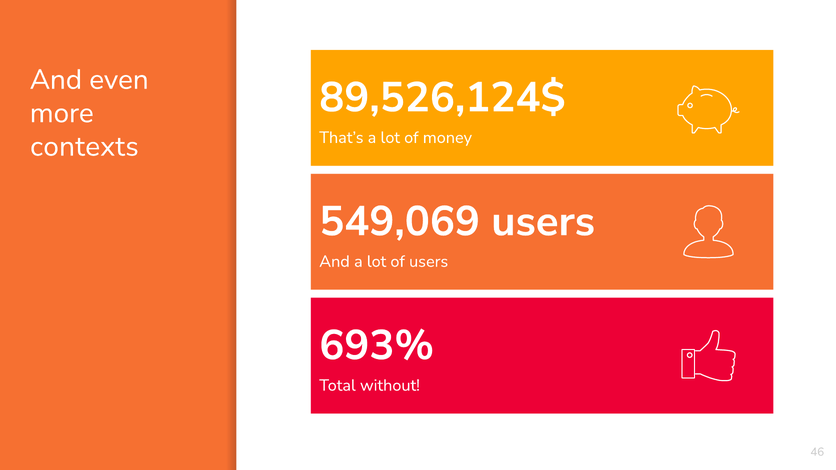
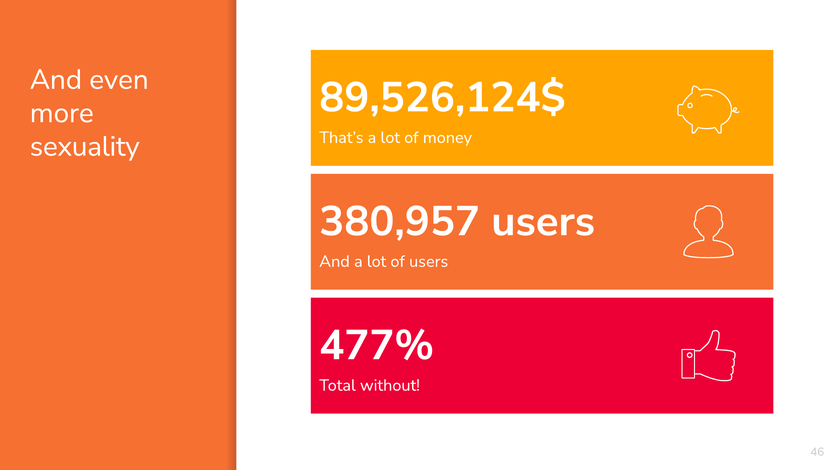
contexts: contexts -> sexuality
549,069: 549,069 -> 380,957
693%: 693% -> 477%
